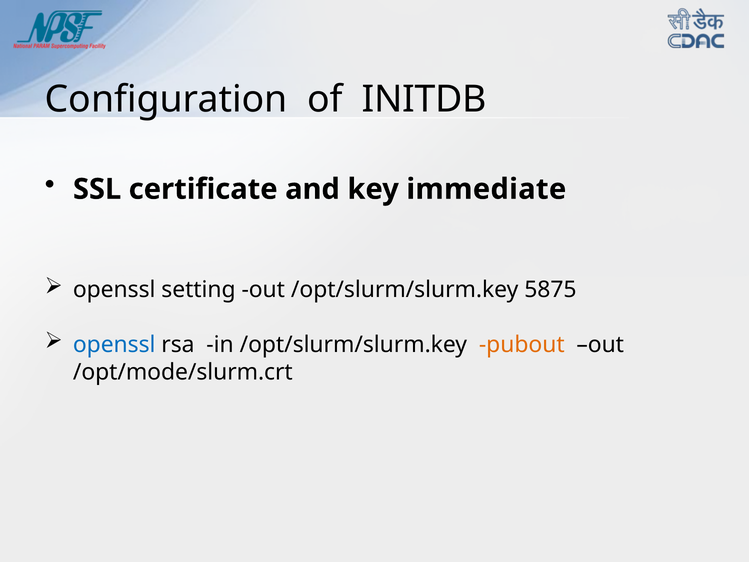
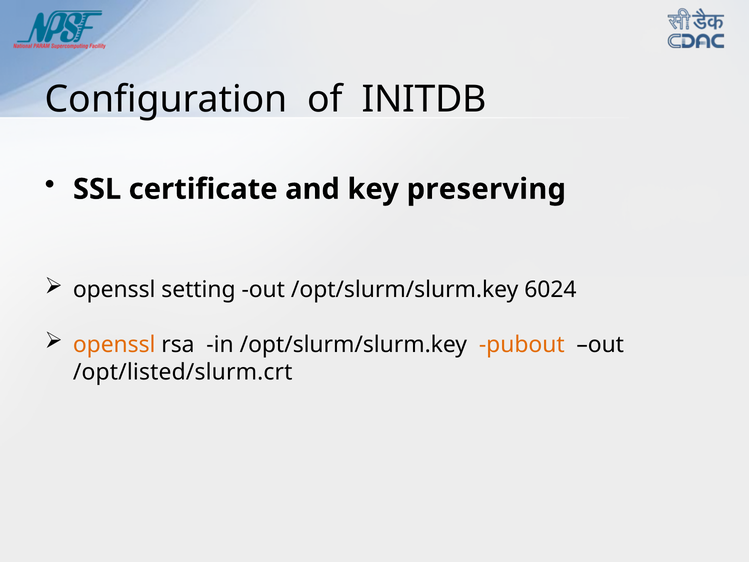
immediate: immediate -> preserving
5875: 5875 -> 6024
openssl at (114, 344) colour: blue -> orange
/opt/mode/slurm.crt: /opt/mode/slurm.crt -> /opt/listed/slurm.crt
